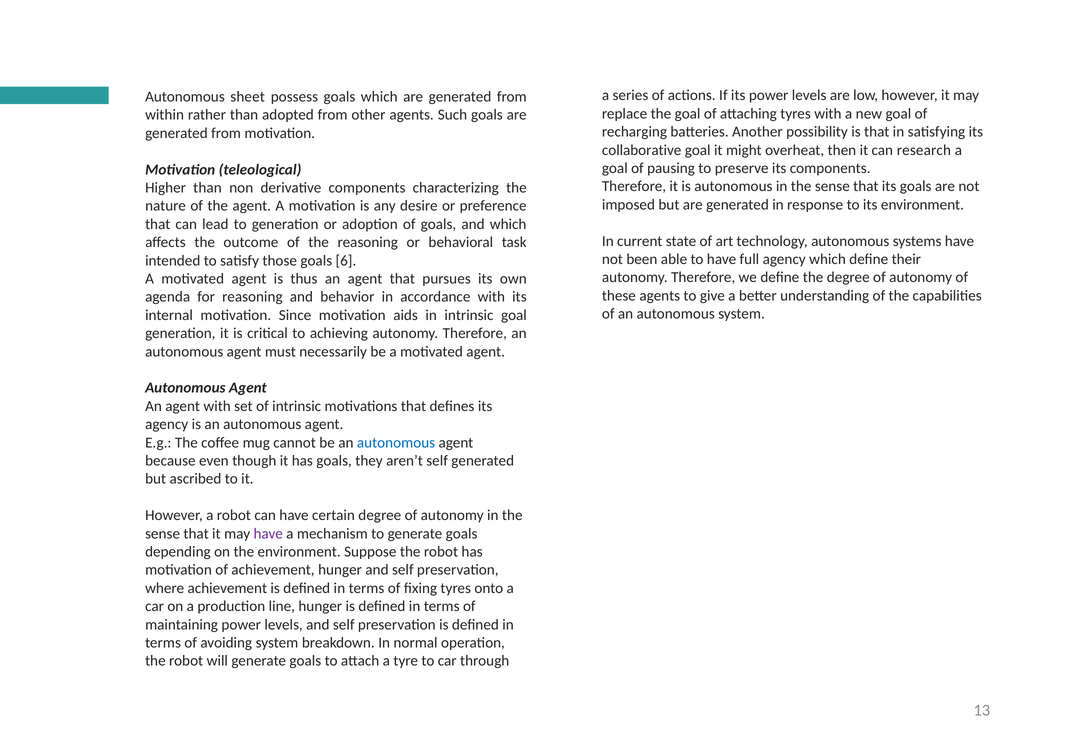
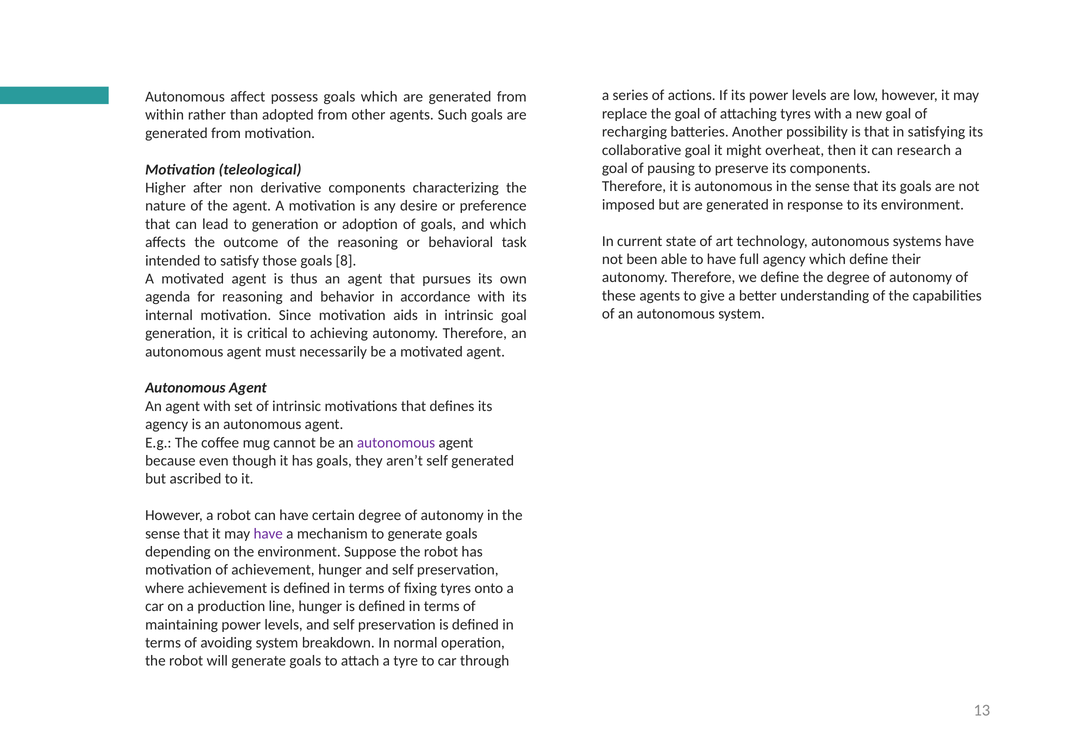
sheet: sheet -> affect
Higher than: than -> after
6: 6 -> 8
autonomous at (396, 442) colour: blue -> purple
